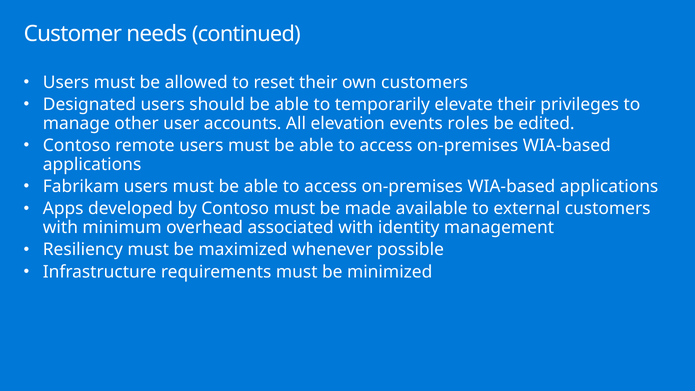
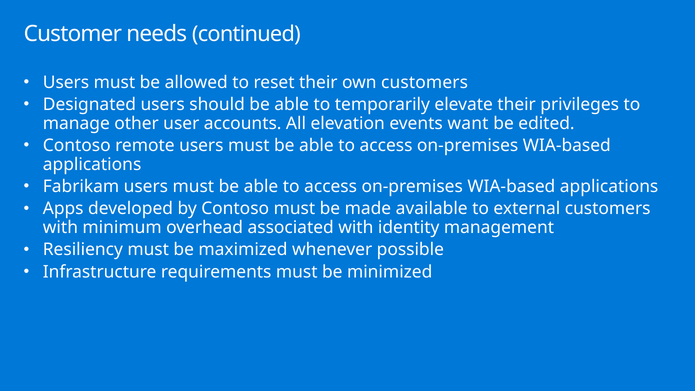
roles: roles -> want
